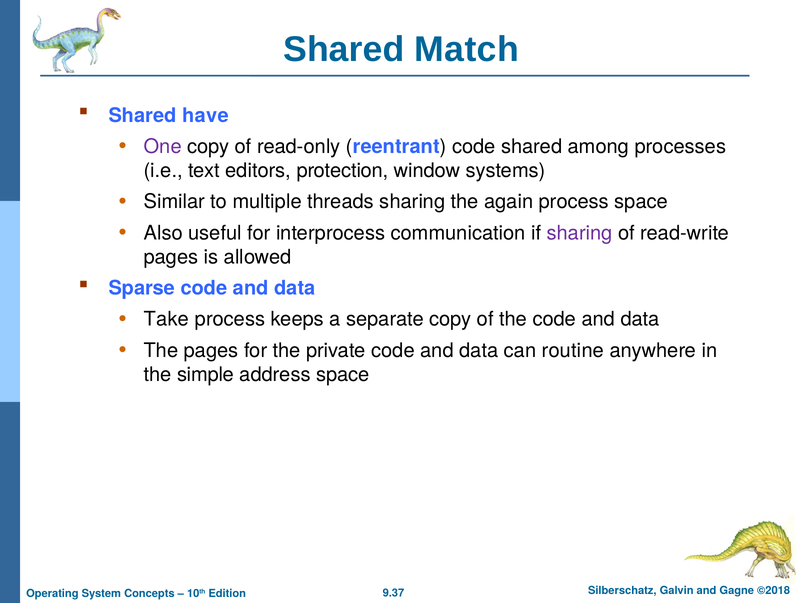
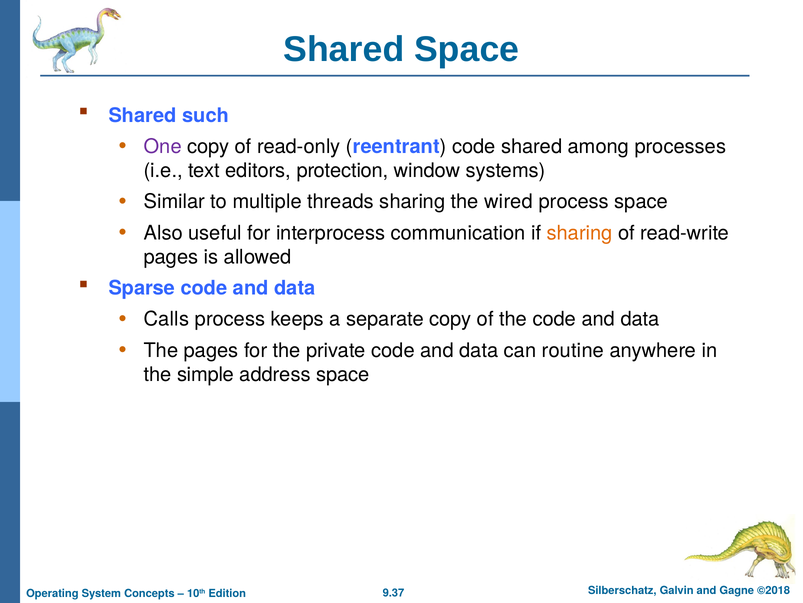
Shared Match: Match -> Space
have: have -> such
again: again -> wired
sharing at (580, 233) colour: purple -> orange
Take: Take -> Calls
